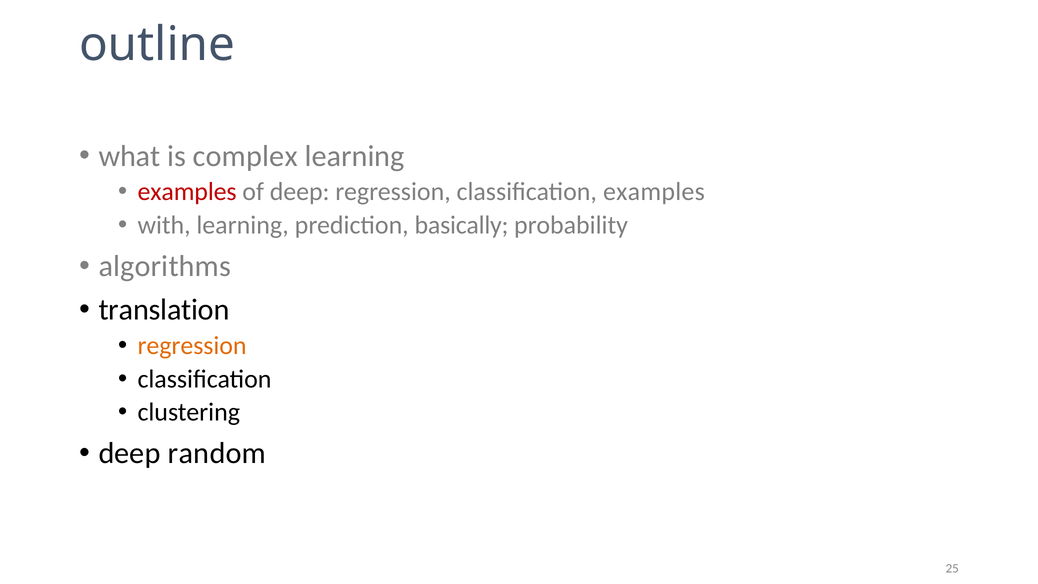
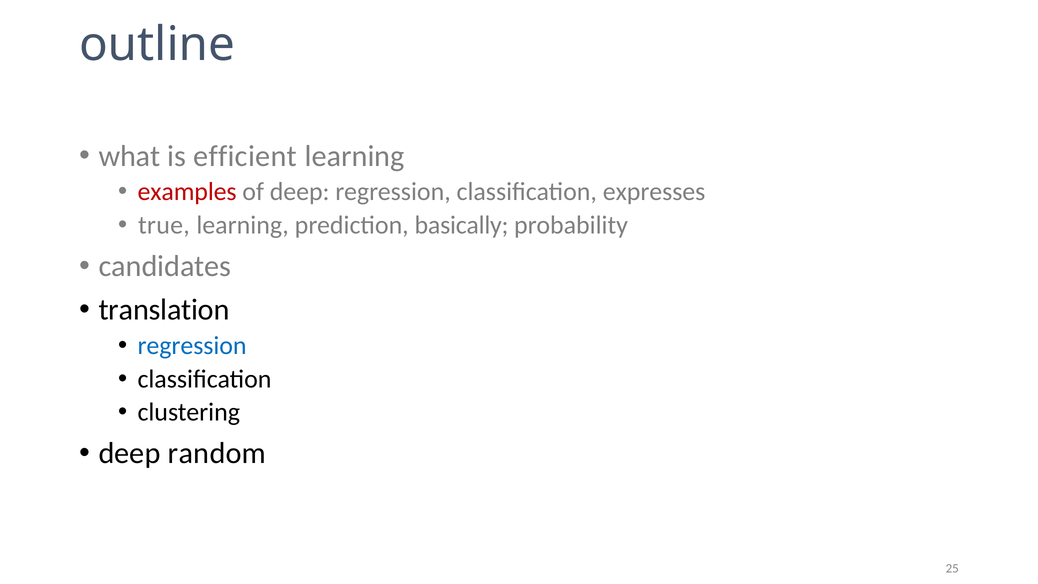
complex: complex -> efficient
classification examples: examples -> expresses
with: with -> true
algorithms: algorithms -> candidates
regression at (192, 345) colour: orange -> blue
